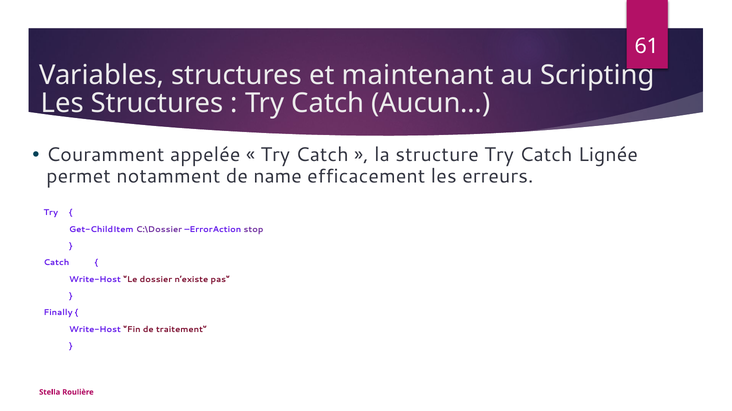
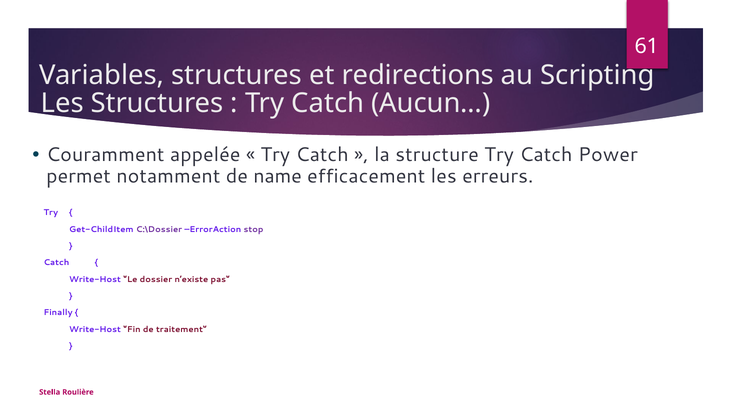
maintenant: maintenant -> redirections
Lignée: Lignée -> Power
